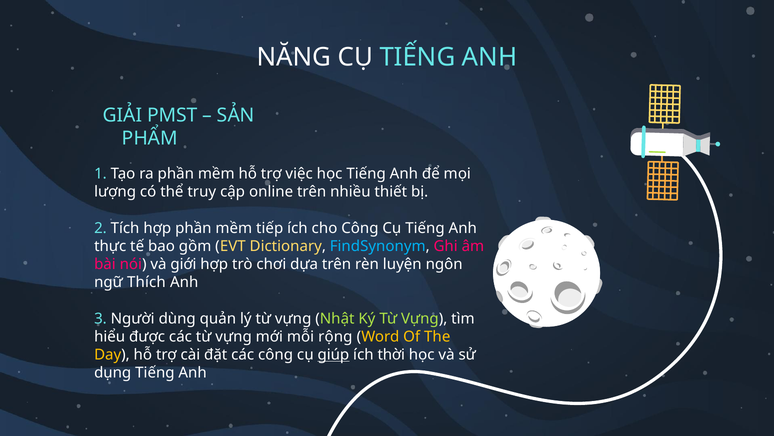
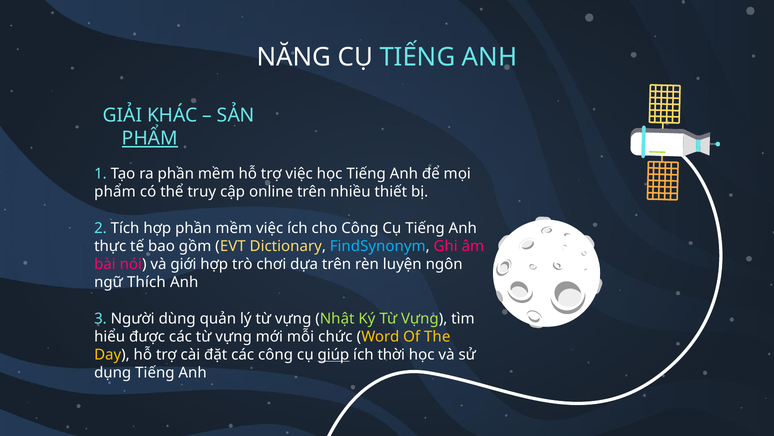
PMST: PMST -> KHÁC
PHẨM at (150, 138) underline: none -> present
lượng at (115, 192): lượng -> phẩm
mềm tiếp: tiếp -> việc
rộng: rộng -> chức
